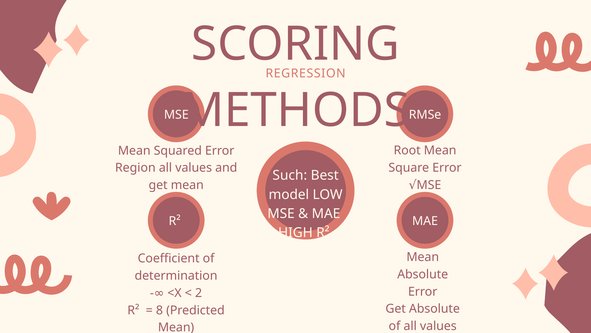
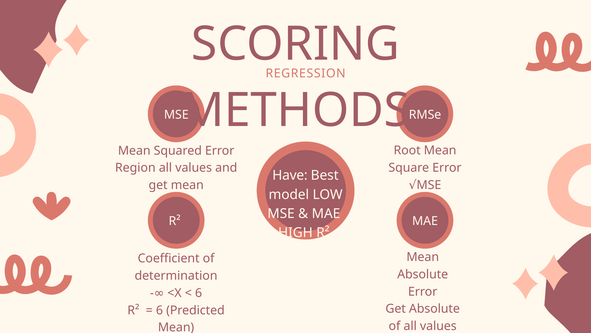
Such: Such -> Have
2 at (199, 293): 2 -> 6
8 at (160, 310): 8 -> 6
